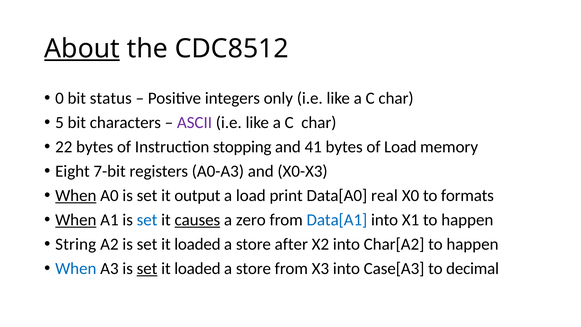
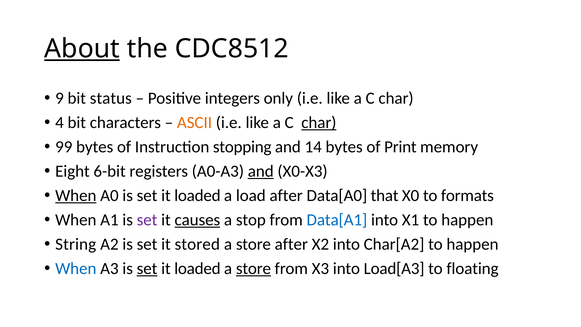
0: 0 -> 9
5: 5 -> 4
ASCII colour: purple -> orange
char at (319, 123) underline: none -> present
22: 22 -> 99
41: 41 -> 14
of Load: Load -> Print
7-bit: 7-bit -> 6-bit
and at (261, 171) underline: none -> present
output at (197, 196): output -> loaded
load print: print -> after
real: real -> that
When at (76, 220) underline: present -> none
set at (147, 220) colour: blue -> purple
zero: zero -> stop
loaded at (197, 244): loaded -> stored
store at (253, 268) underline: none -> present
Case[A3: Case[A3 -> Load[A3
decimal: decimal -> floating
